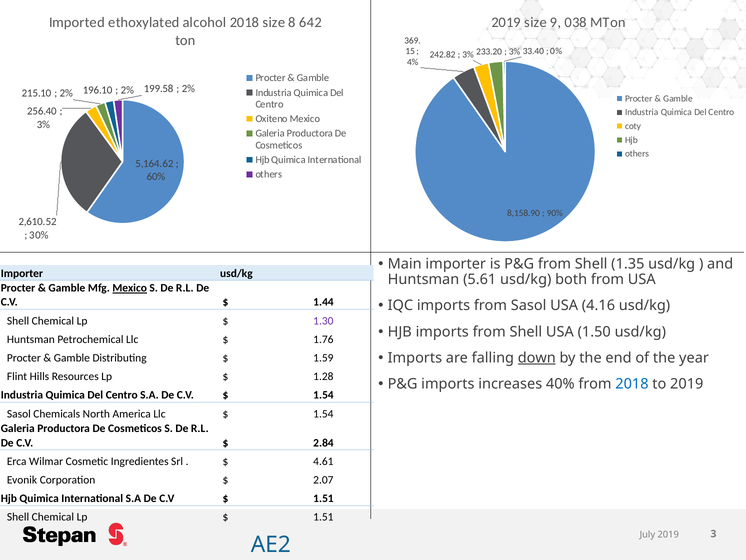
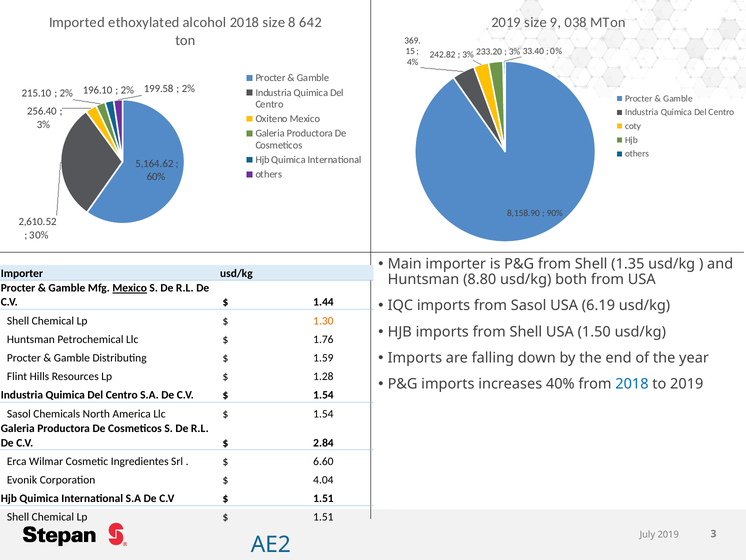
5.61: 5.61 -> 8.80
4.16: 4.16 -> 6.19
1.30 colour: purple -> orange
down underline: present -> none
4.61: 4.61 -> 6.60
2.07: 2.07 -> 4.04
